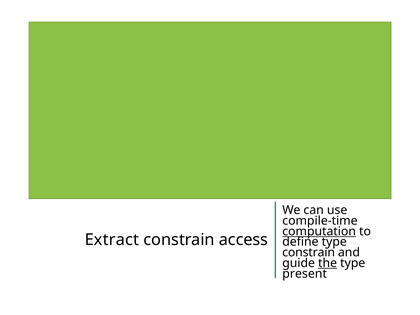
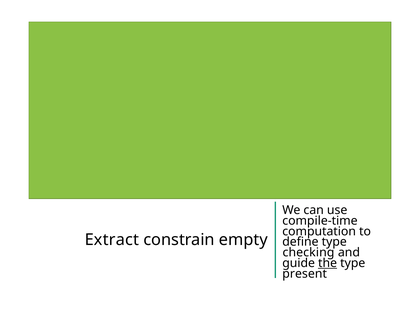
computation underline: present -> none
access: access -> empty
constrain at (309, 252): constrain -> checking
